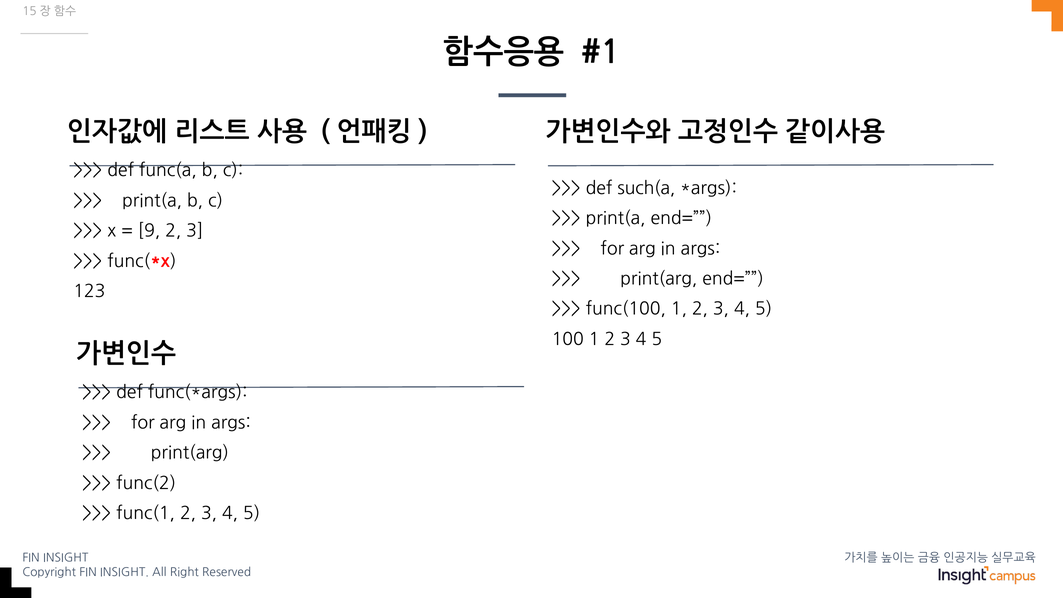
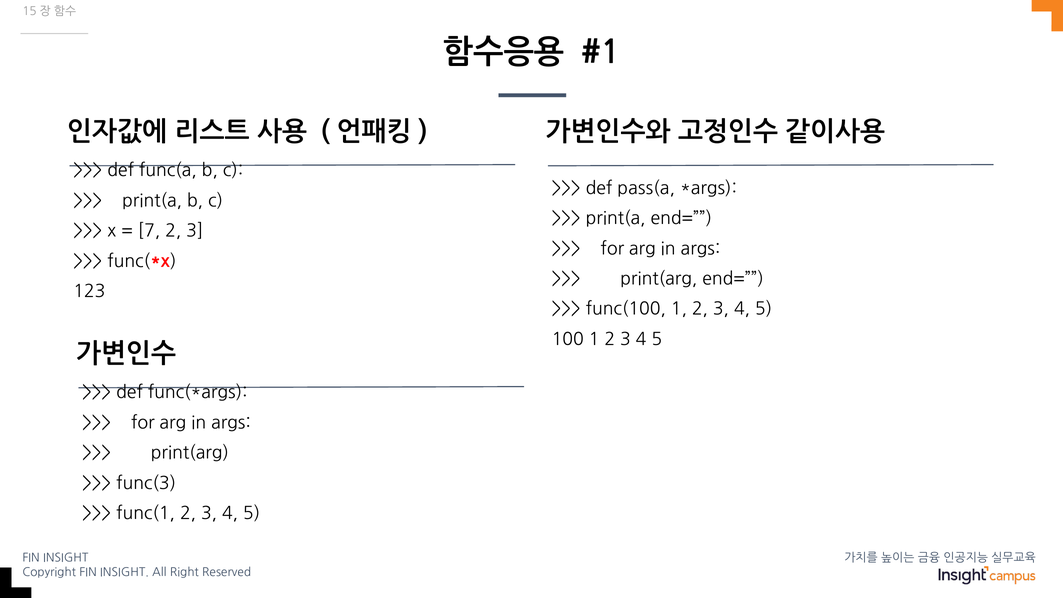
such(a: such(a -> pass(a
9: 9 -> 7
func(2: func(2 -> func(3
